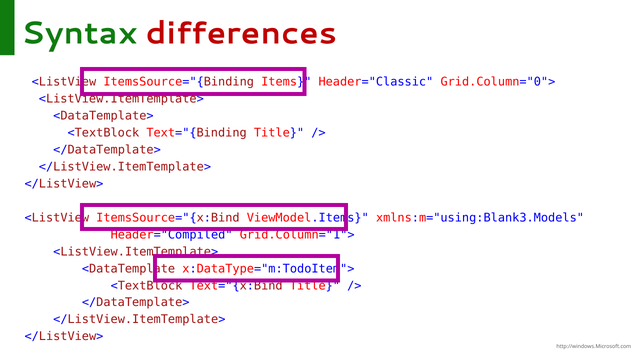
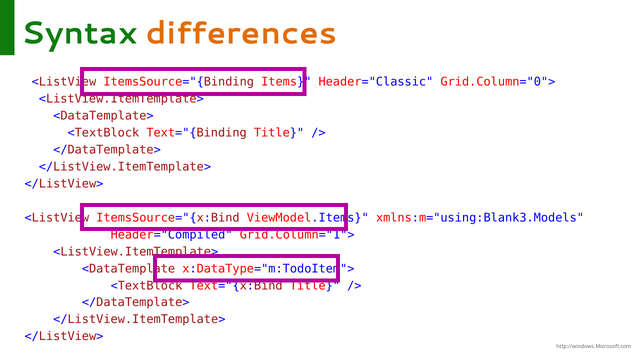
differences colour: red -> orange
